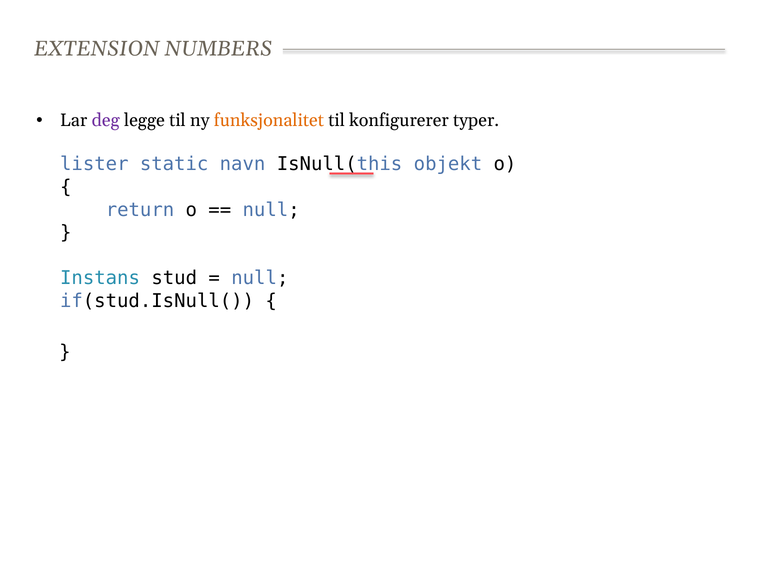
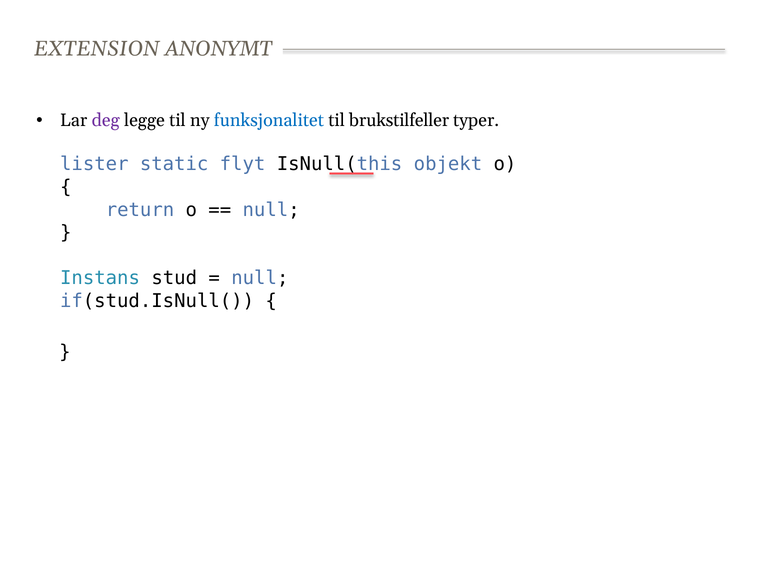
NUMBERS: NUMBERS -> ANONYMT
funksjonalitet colour: orange -> blue
konfigurerer: konfigurerer -> brukstilfeller
navn: navn -> flyt
